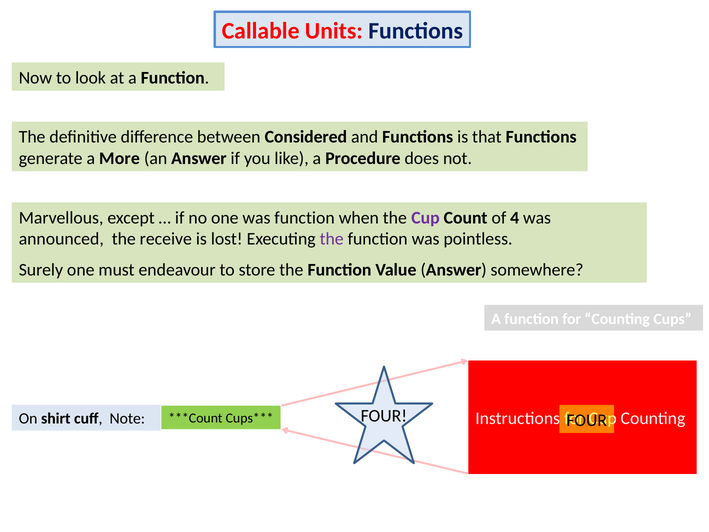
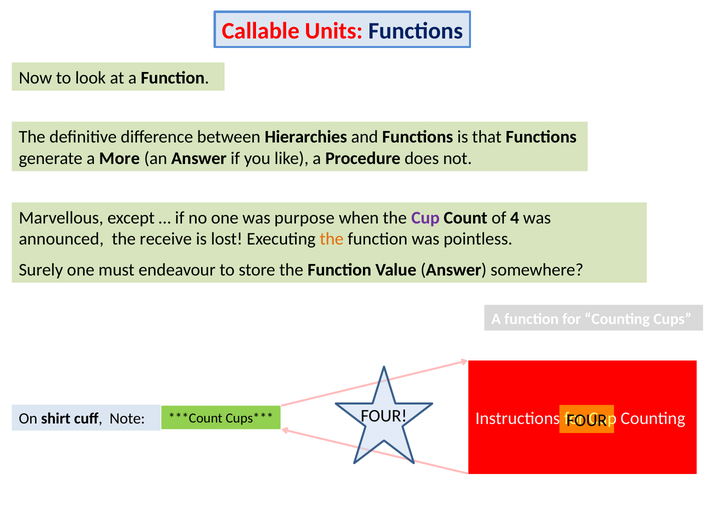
Considered: Considered -> Hierarchies
was function: function -> purpose
the at (332, 239) colour: purple -> orange
